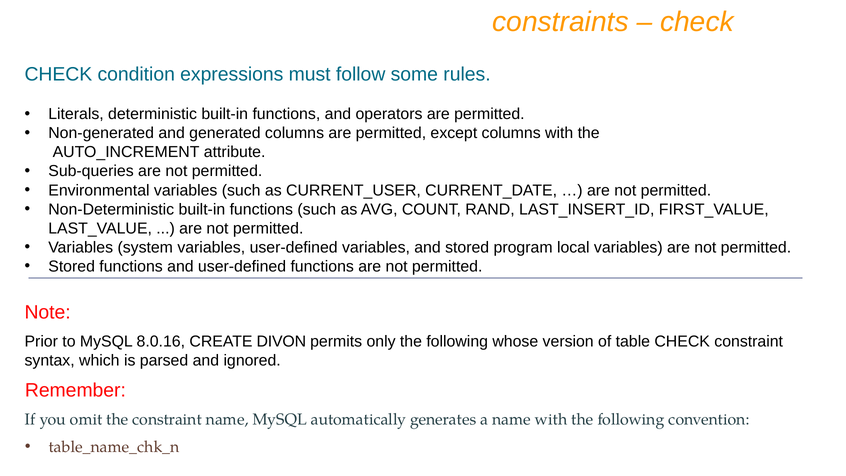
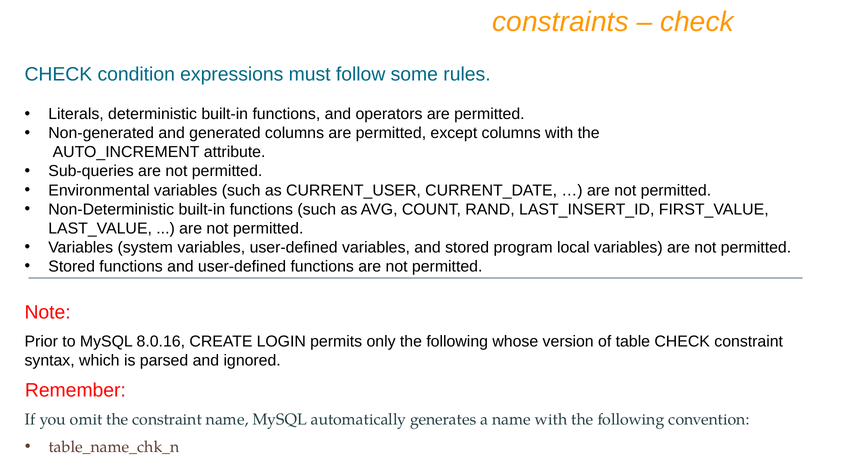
DIVON: DIVON -> LOGIN
